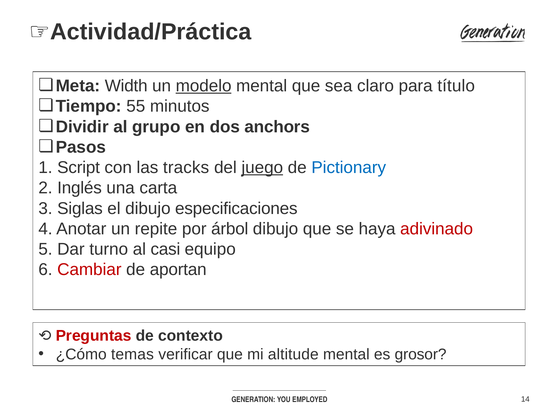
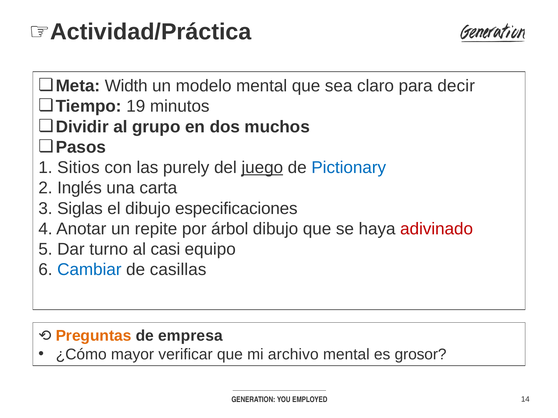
modelo underline: present -> none
título: título -> decir
55: 55 -> 19
anchors: anchors -> muchos
Script: Script -> Sitios
tracks: tracks -> purely
Cambiar colour: red -> blue
aportan: aportan -> casillas
Preguntas colour: red -> orange
contexto: contexto -> empresa
temas: temas -> mayor
altitude: altitude -> archivo
